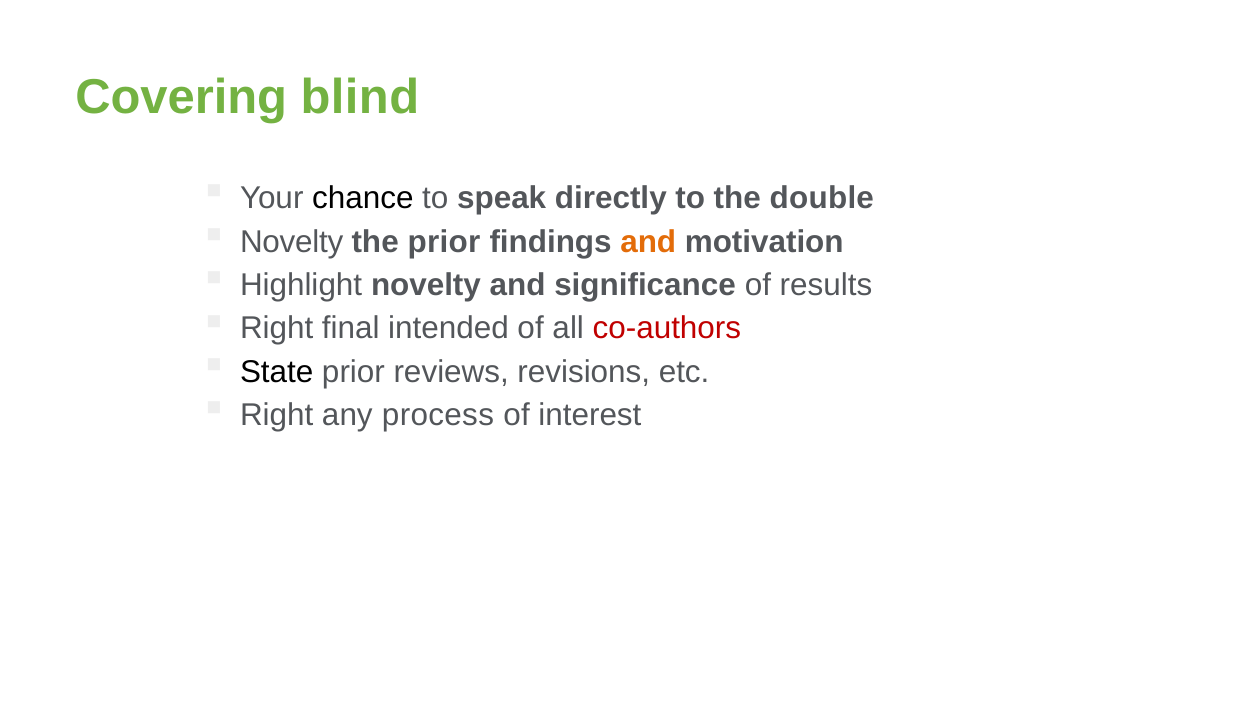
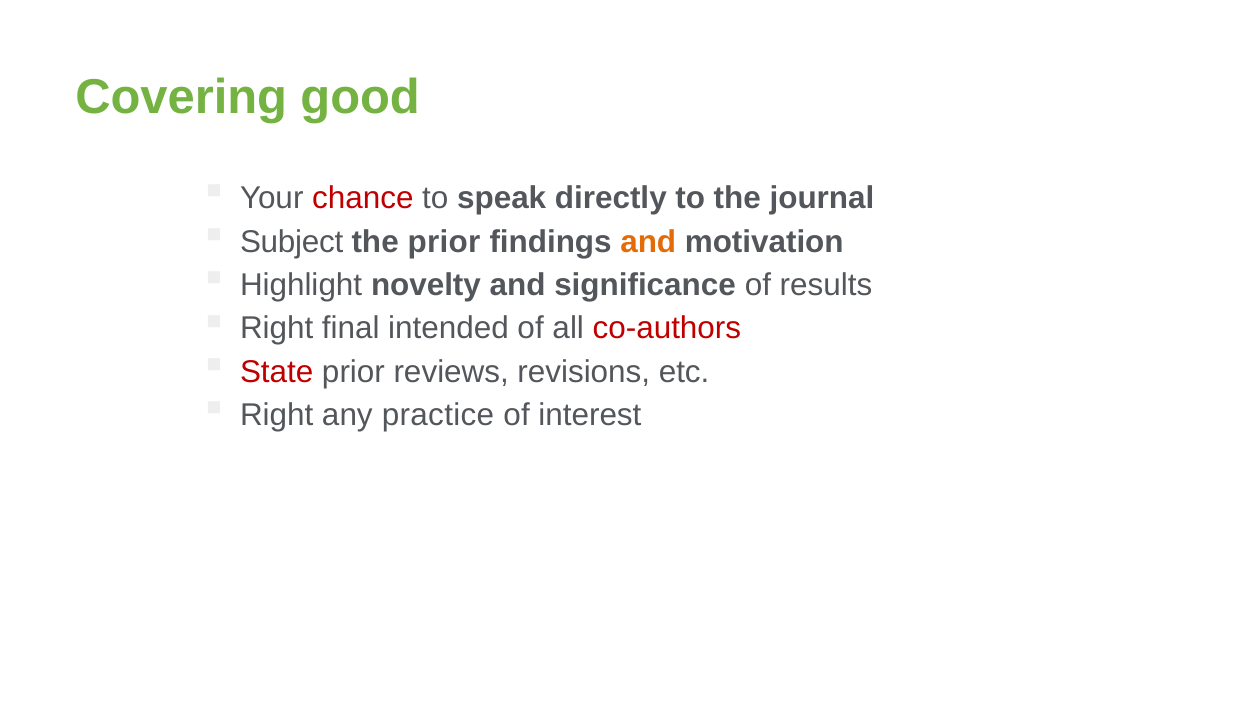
blind: blind -> good
chance colour: black -> red
double: double -> journal
Novelty at (292, 242): Novelty -> Subject
State colour: black -> red
process: process -> practice
